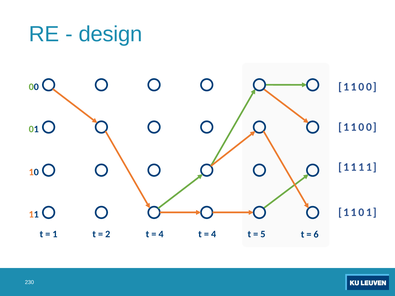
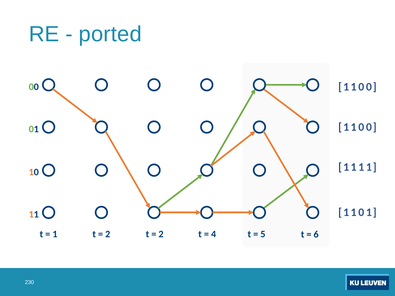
design: design -> ported
4 at (161, 234): 4 -> 2
